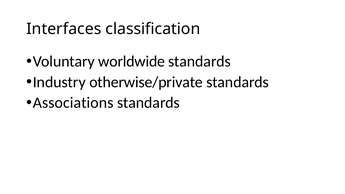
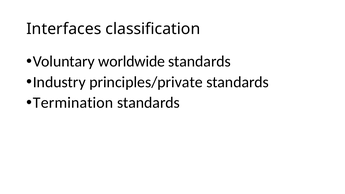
otherwise/private: otherwise/private -> principles/private
Associations: Associations -> Termination
